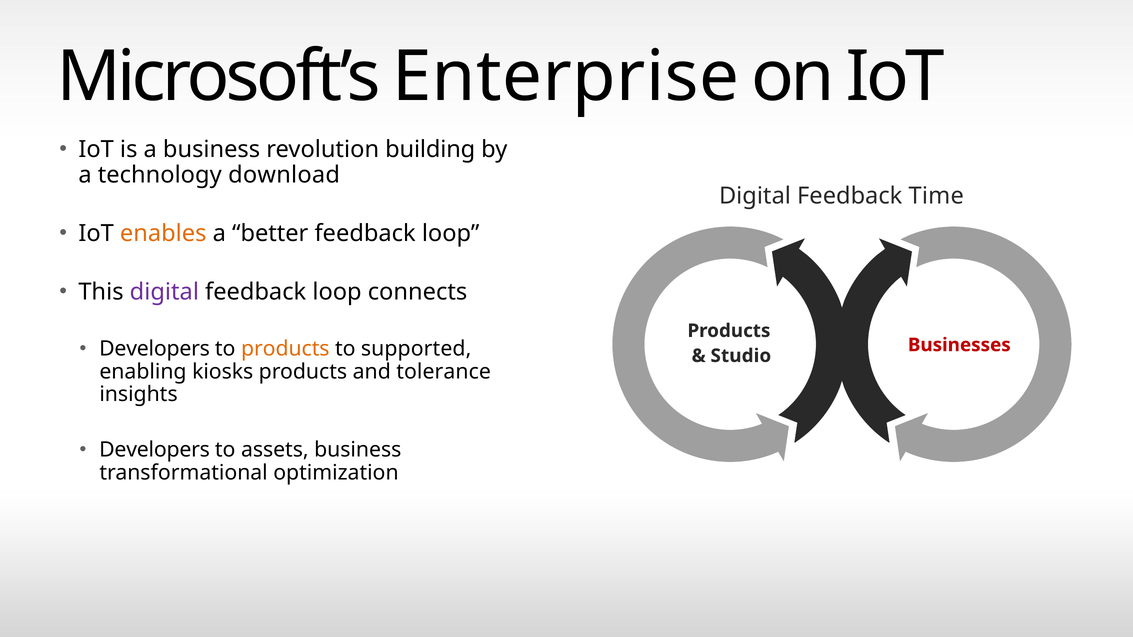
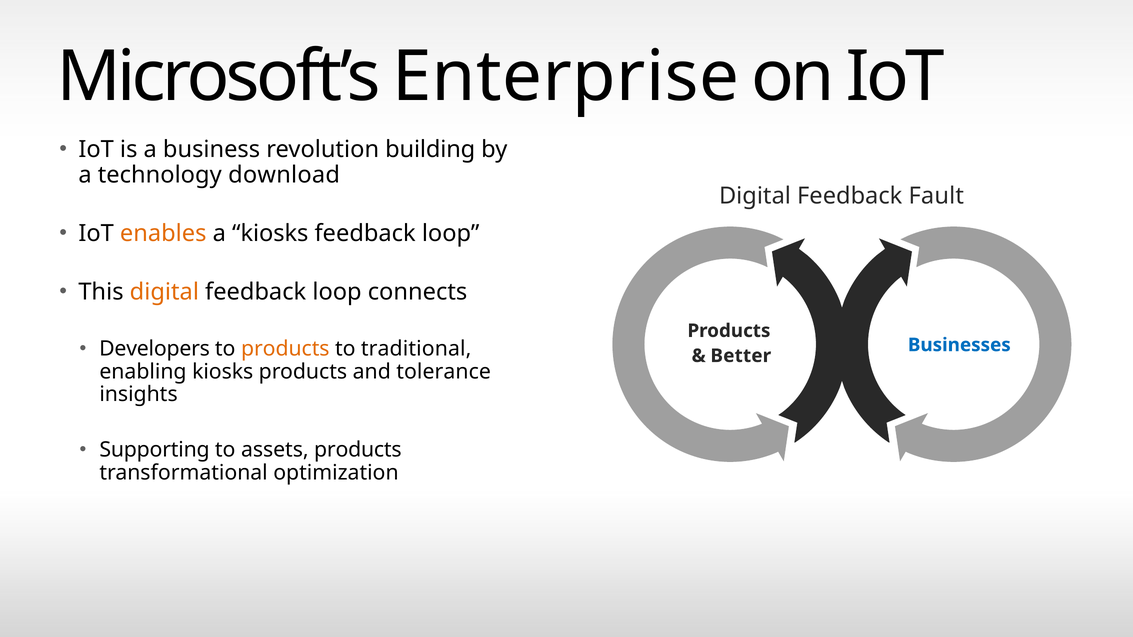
Time: Time -> Fault
a better: better -> kiosks
digital at (164, 292) colour: purple -> orange
supported: supported -> traditional
Businesses colour: red -> blue
Studio: Studio -> Better
Developers at (155, 450): Developers -> Supporting
assets business: business -> products
